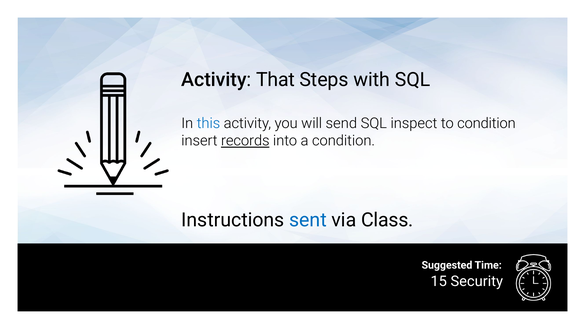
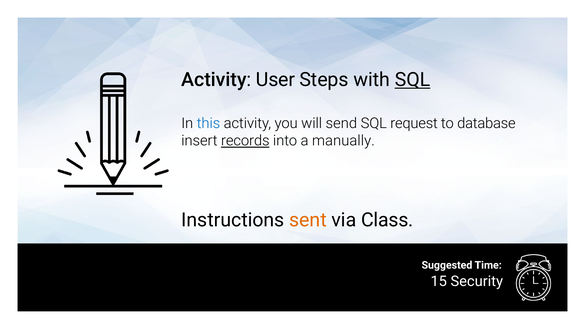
That: That -> User
SQL at (413, 80) underline: none -> present
inspect: inspect -> request
to condition: condition -> database
a condition: condition -> manually
sent colour: blue -> orange
